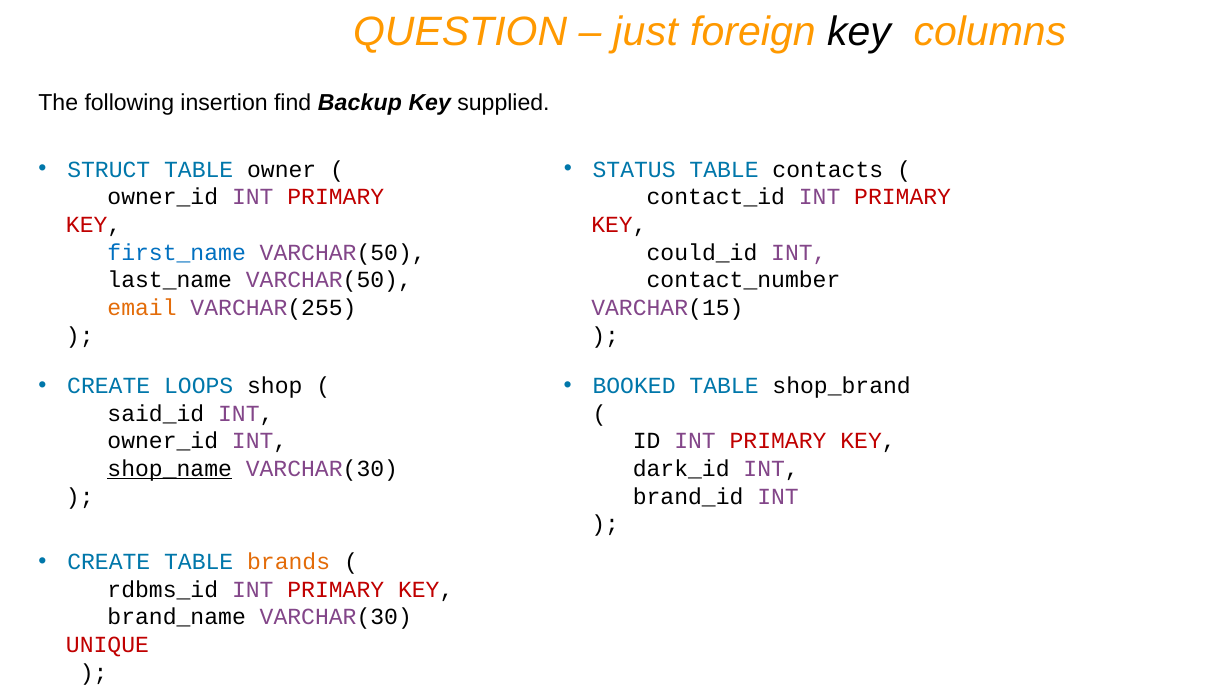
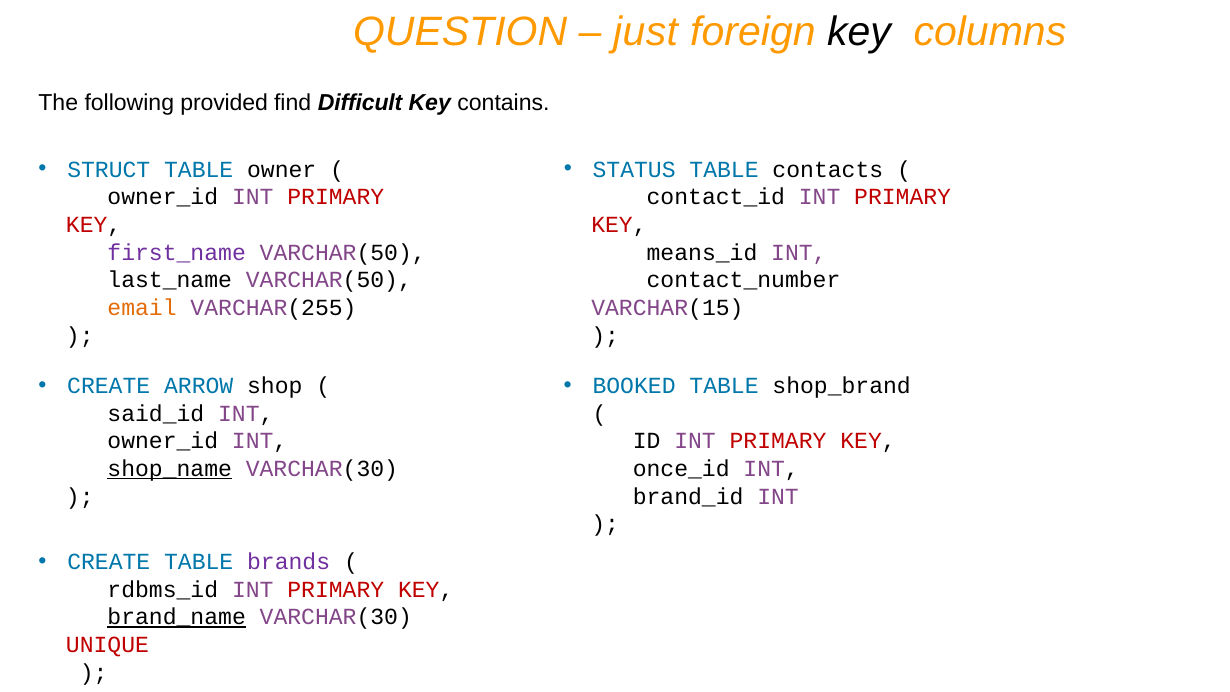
insertion: insertion -> provided
Backup: Backup -> Difficult
supplied: supplied -> contains
first_name colour: blue -> purple
could_id: could_id -> means_id
LOOPS: LOOPS -> ARROW
dark_id: dark_id -> once_id
brands colour: orange -> purple
brand_name underline: none -> present
